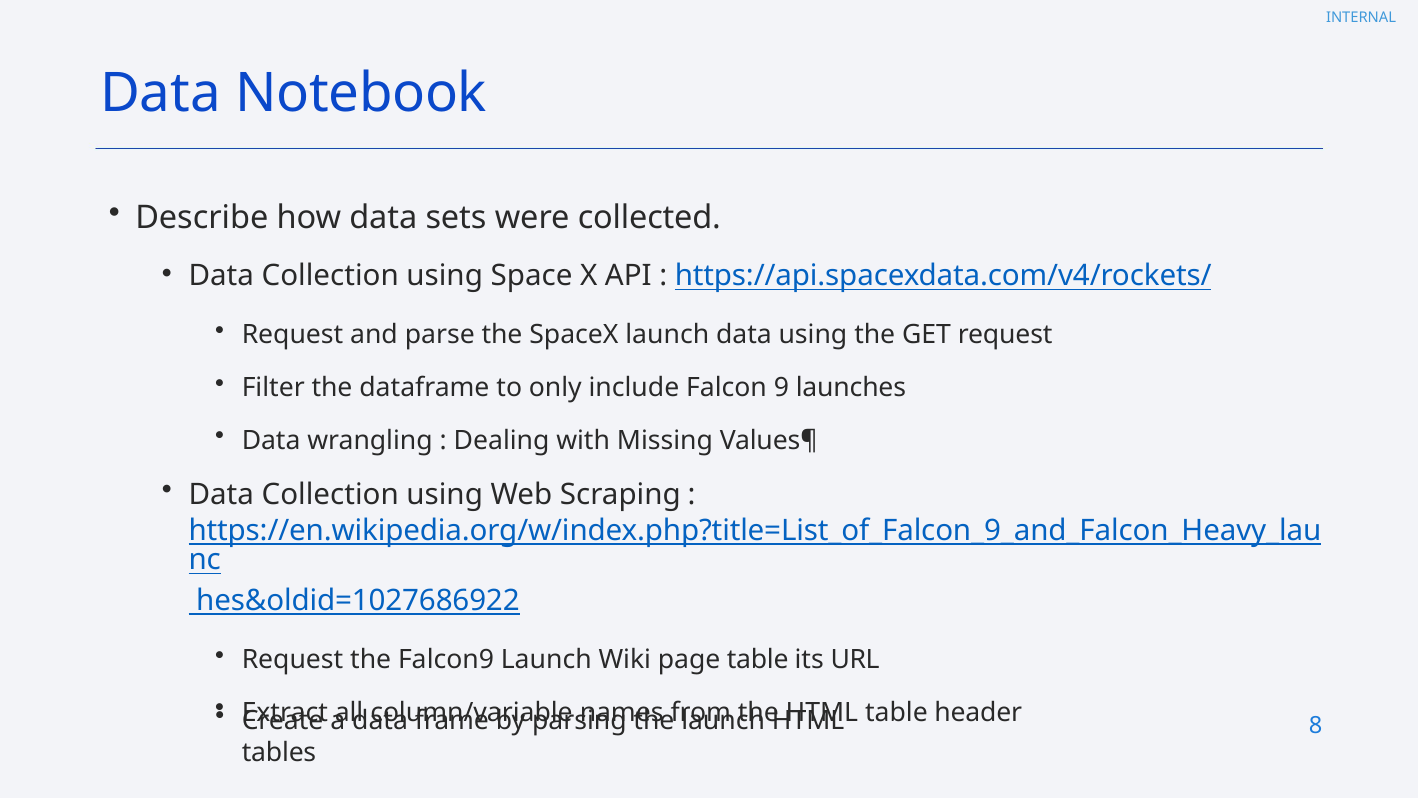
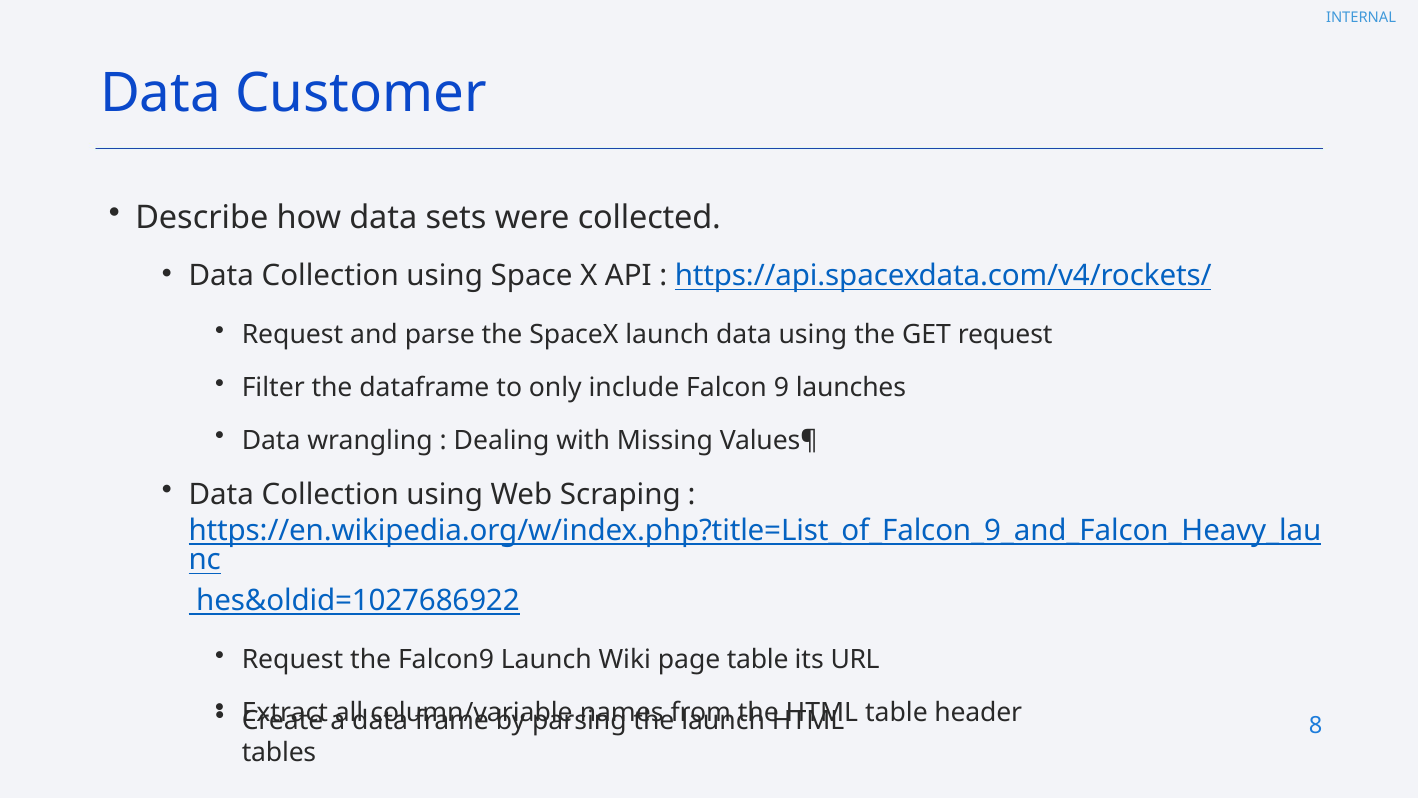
Notebook: Notebook -> Customer
